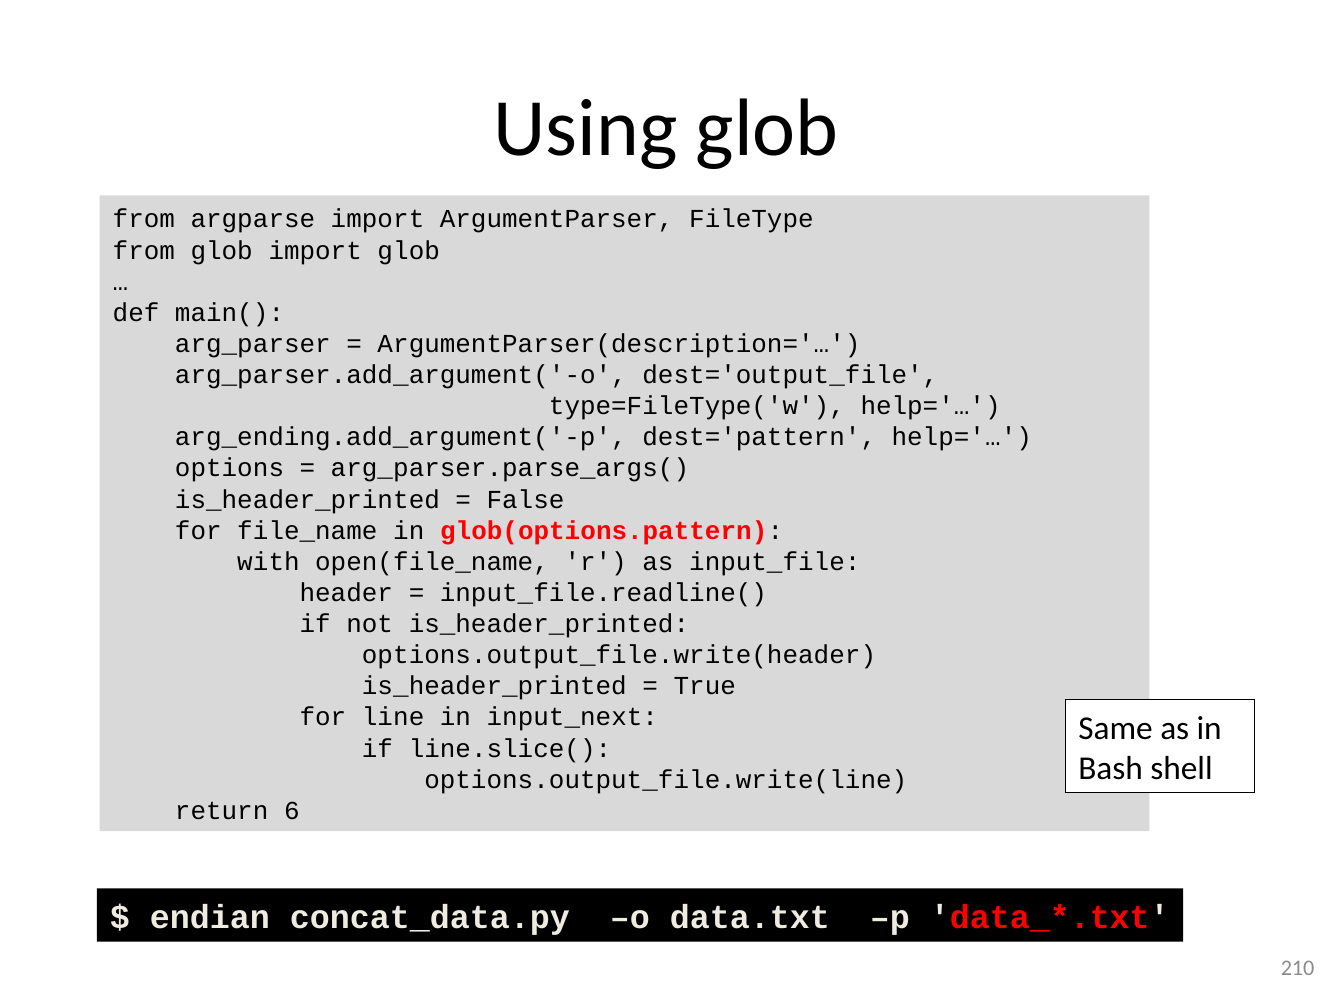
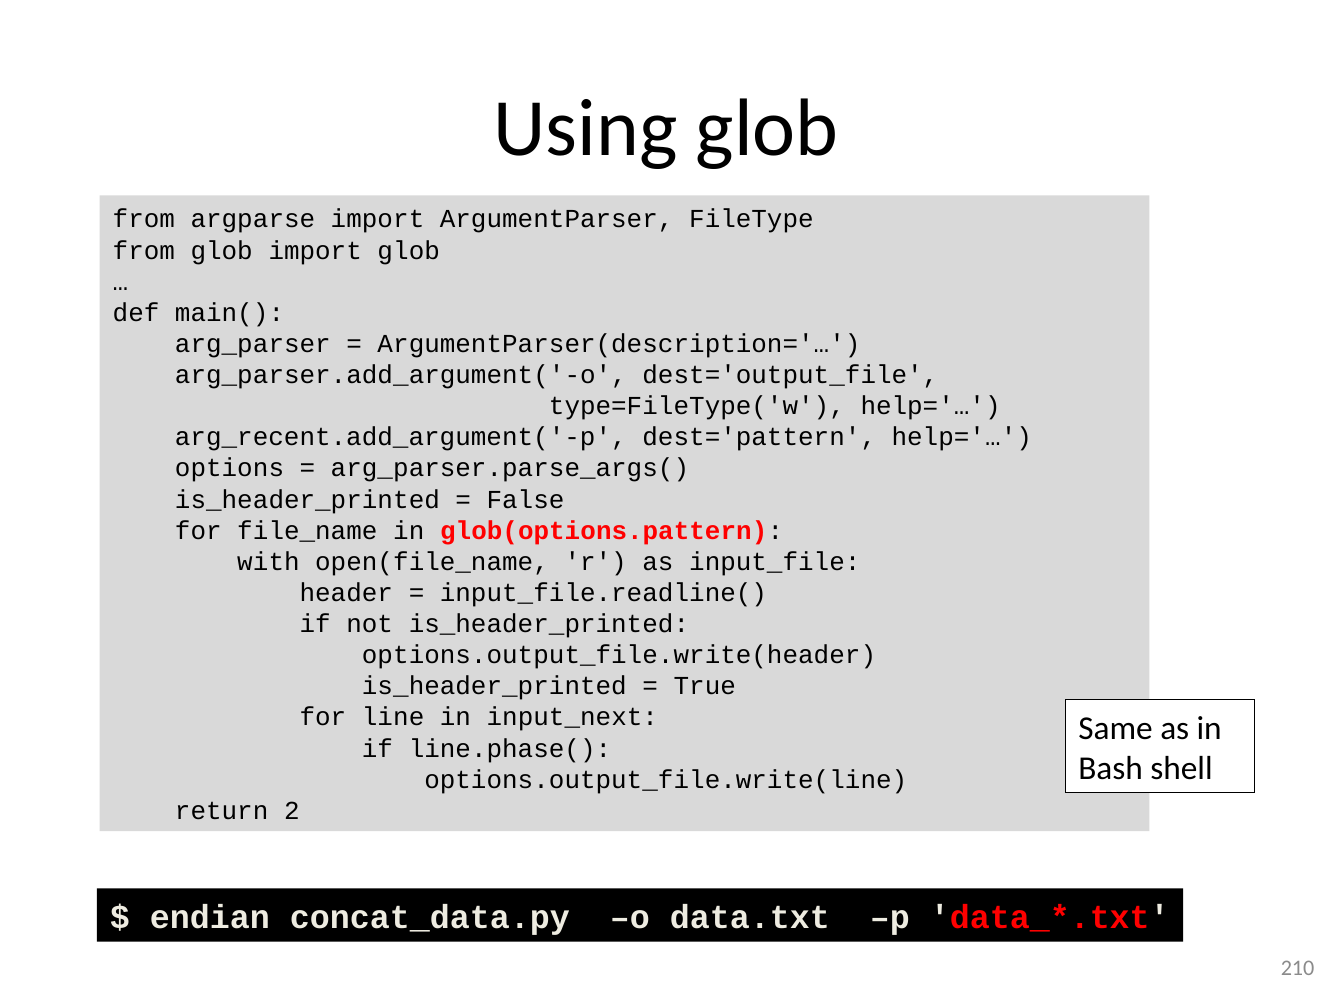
arg_ending.add_argument('-p: arg_ending.add_argument('-p -> arg_recent.add_argument('-p
line.slice(: line.slice( -> line.phase(
6: 6 -> 2
